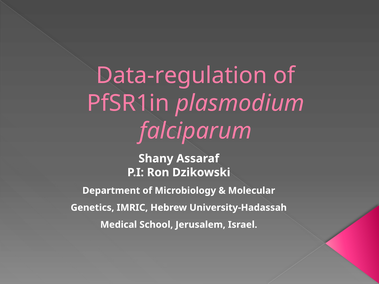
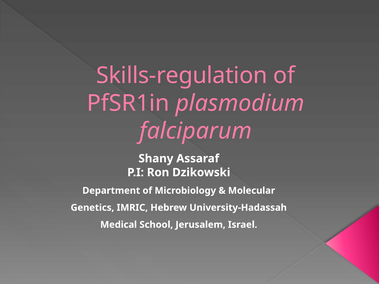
Data-regulation: Data-regulation -> Skills-regulation
